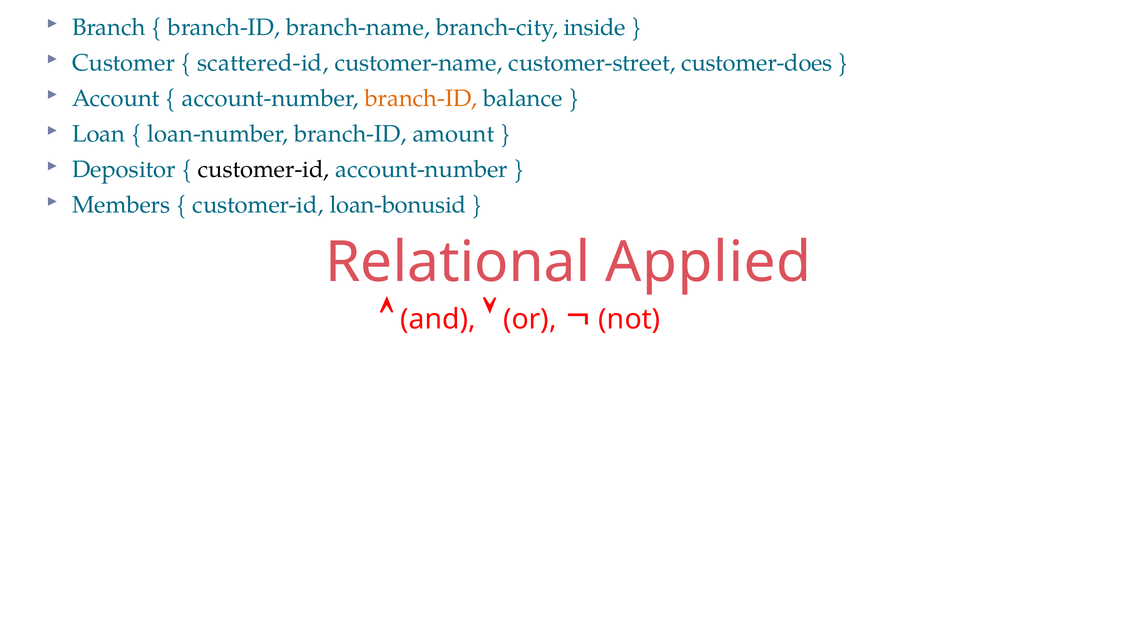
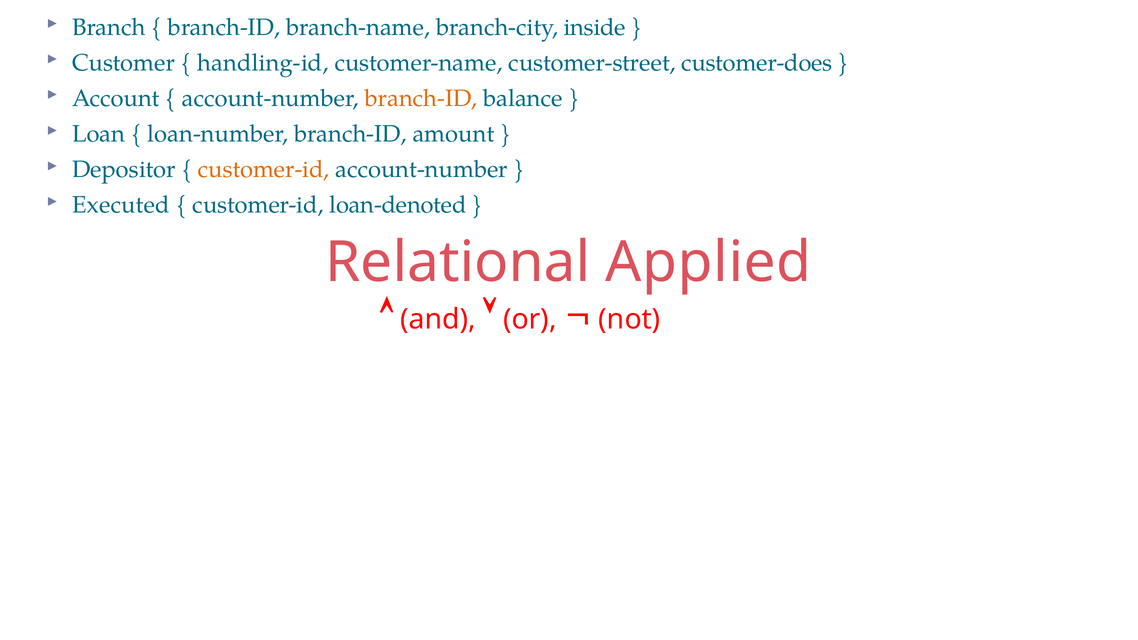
scattered-id: scattered-id -> handling-id
customer-id at (264, 170) colour: black -> orange
Members: Members -> Executed
loan-bonusid: loan-bonusid -> loan-denoted
